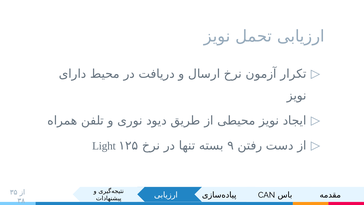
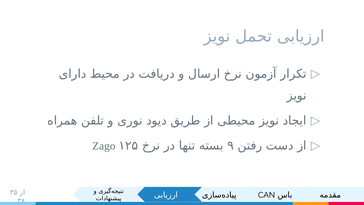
Light: Light -> Zago
